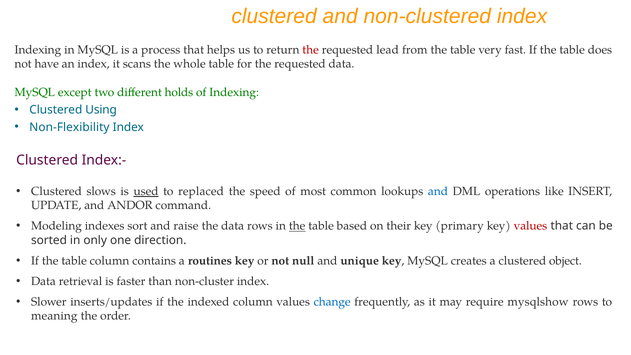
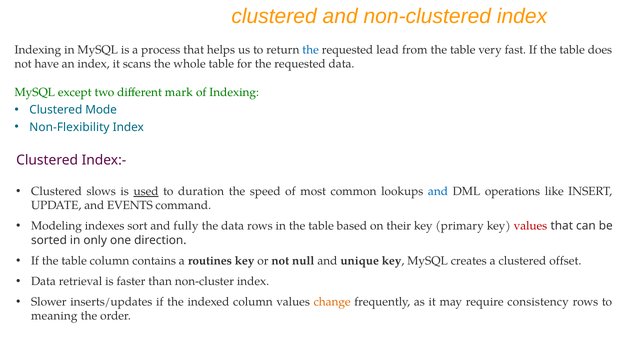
the at (311, 50) colour: red -> blue
holds: holds -> mark
Using: Using -> Mode
replaced: replaced -> duration
ANDOR: ANDOR -> EVENTS
raise: raise -> fully
the at (297, 226) underline: present -> none
object: object -> offset
change colour: blue -> orange
mysqlshow: mysqlshow -> consistency
